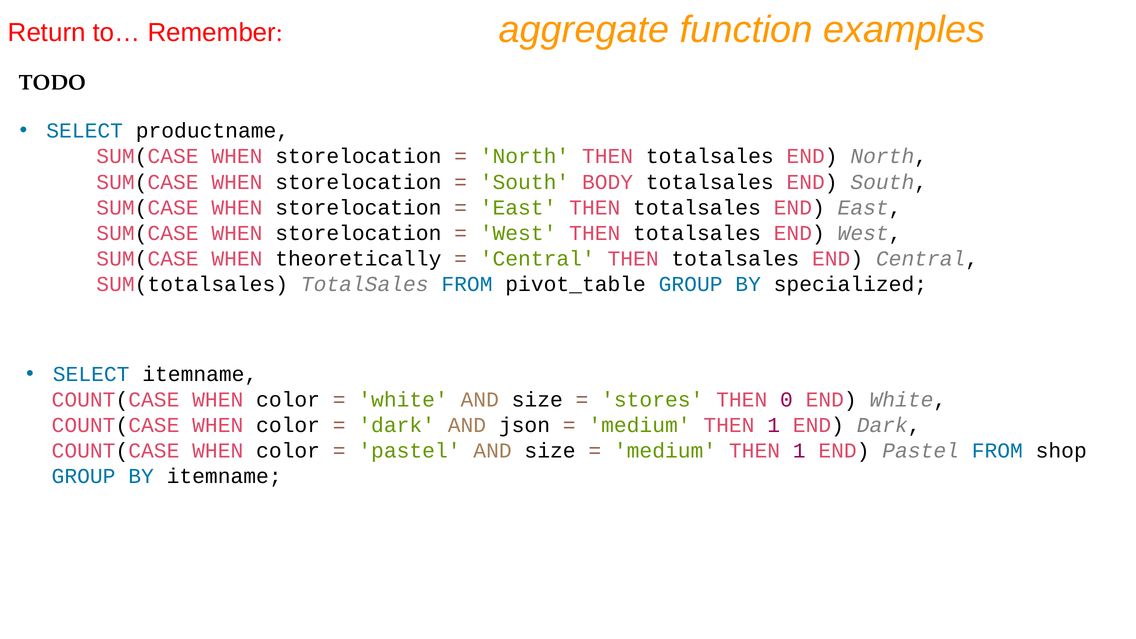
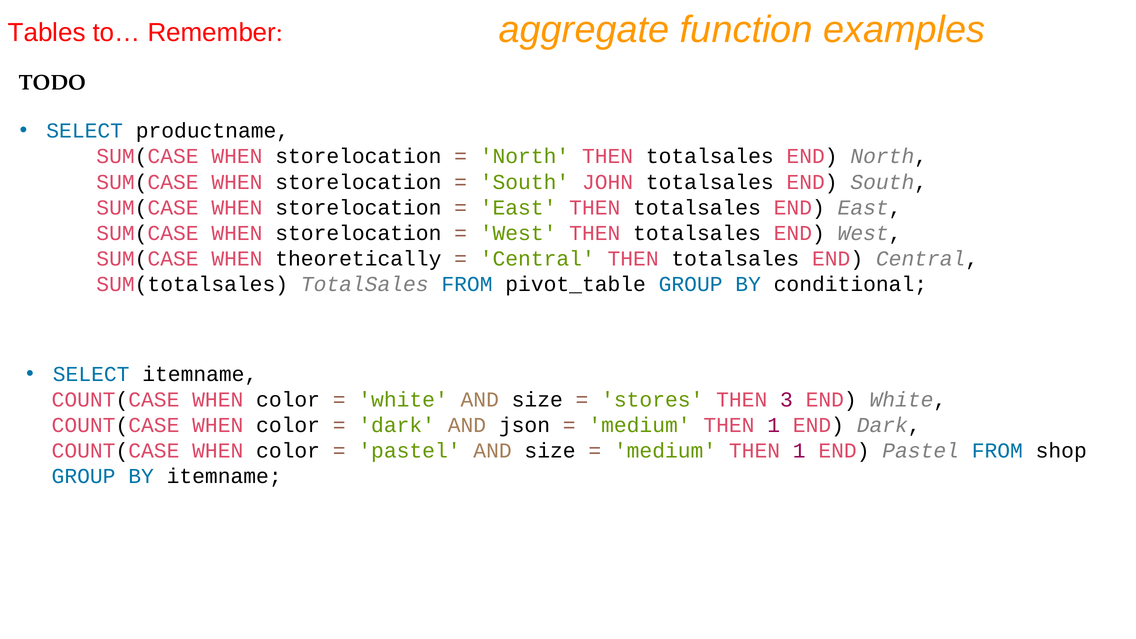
Return: Return -> Tables
BODY: BODY -> JOHN
specialized: specialized -> conditional
0: 0 -> 3
